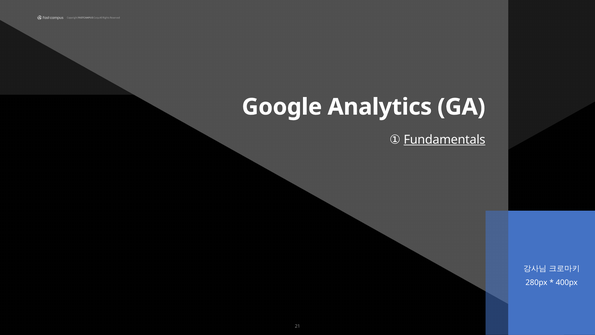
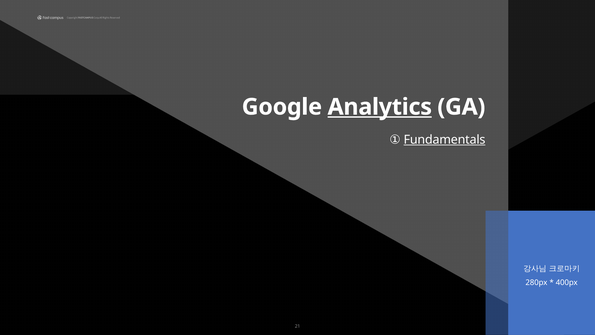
Analytics underline: none -> present
